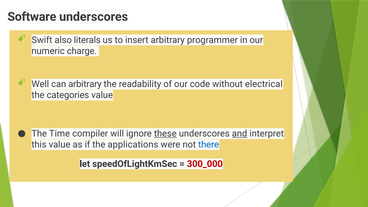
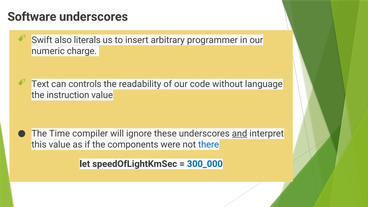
Well: Well -> Text
can arbitrary: arbitrary -> controls
electrical: electrical -> language
categories: categories -> instruction
these underline: present -> none
applications: applications -> components
300_000 colour: red -> blue
